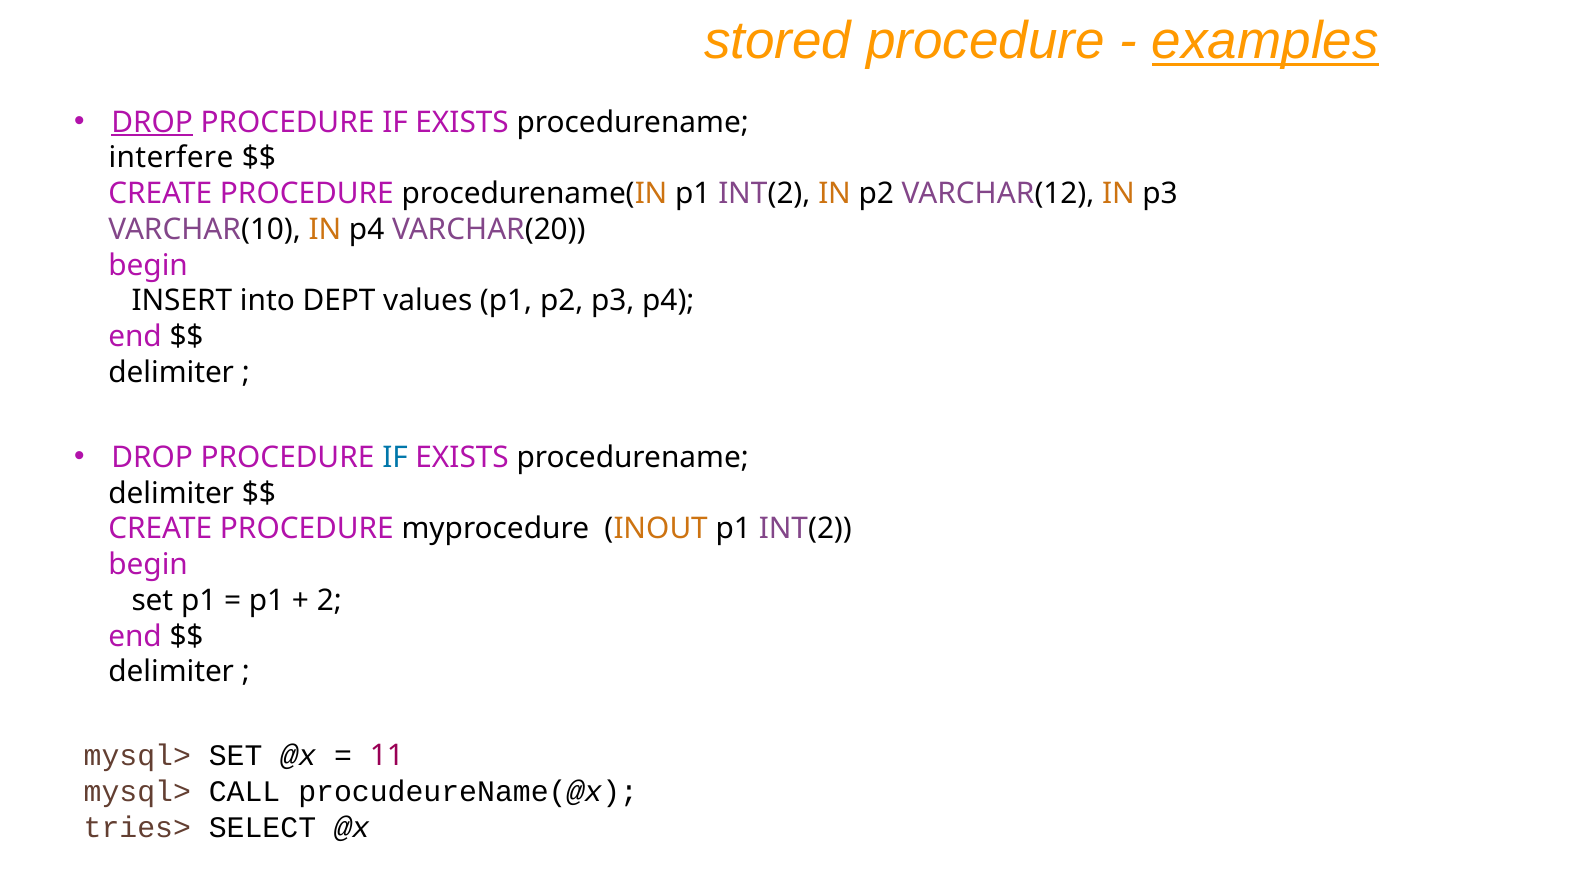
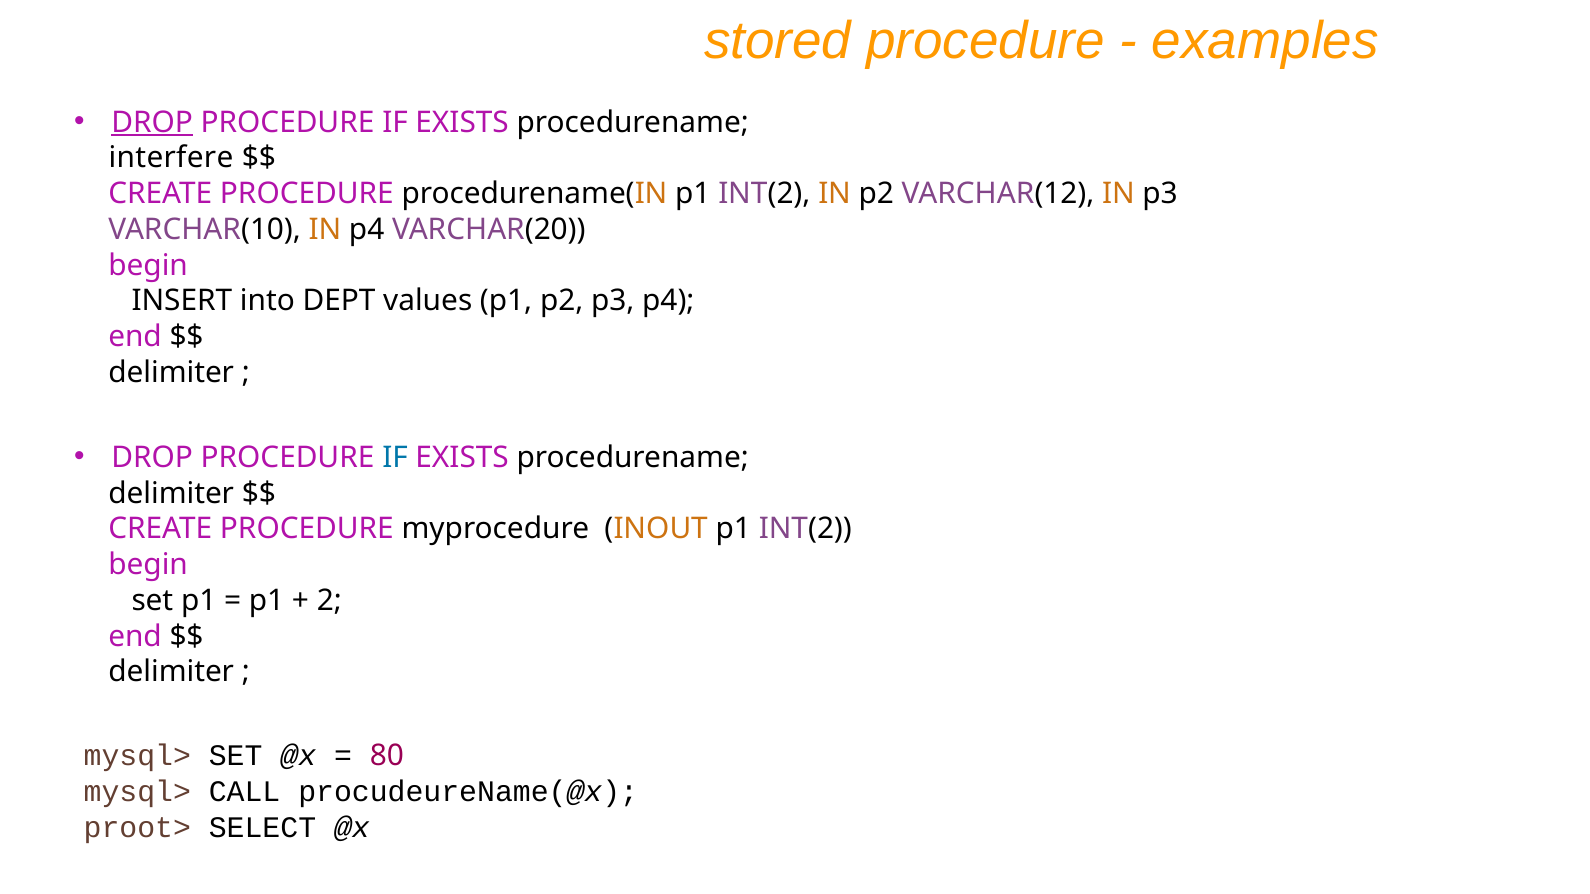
examples underline: present -> none
11: 11 -> 80
tries>: tries> -> proot>
